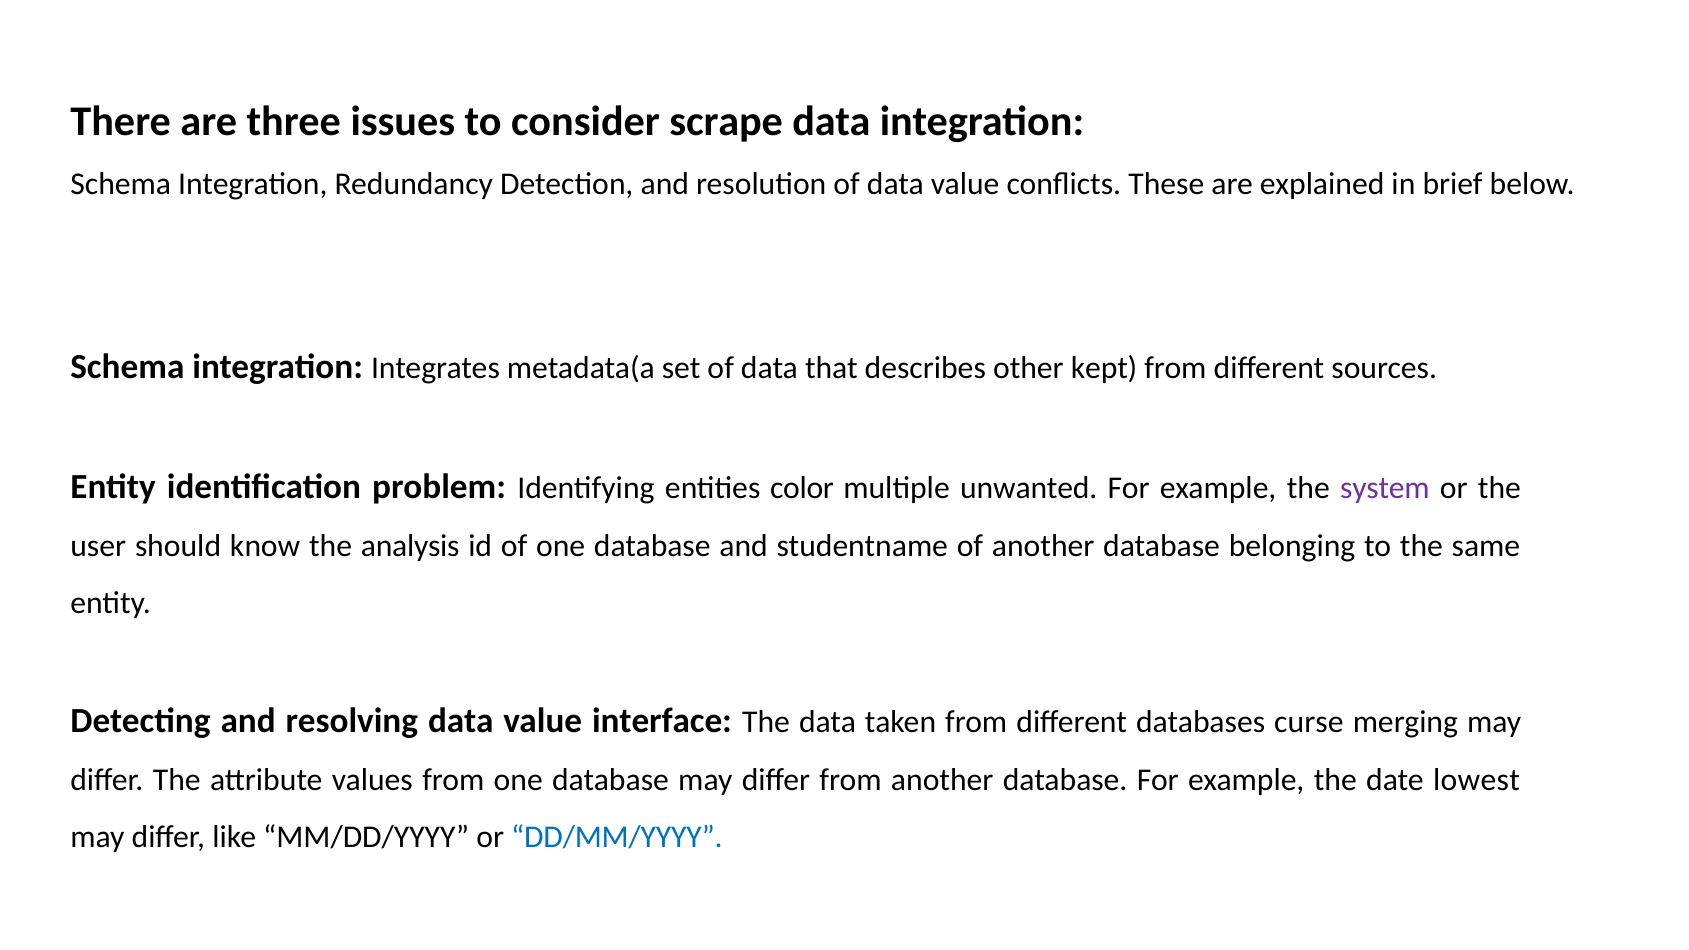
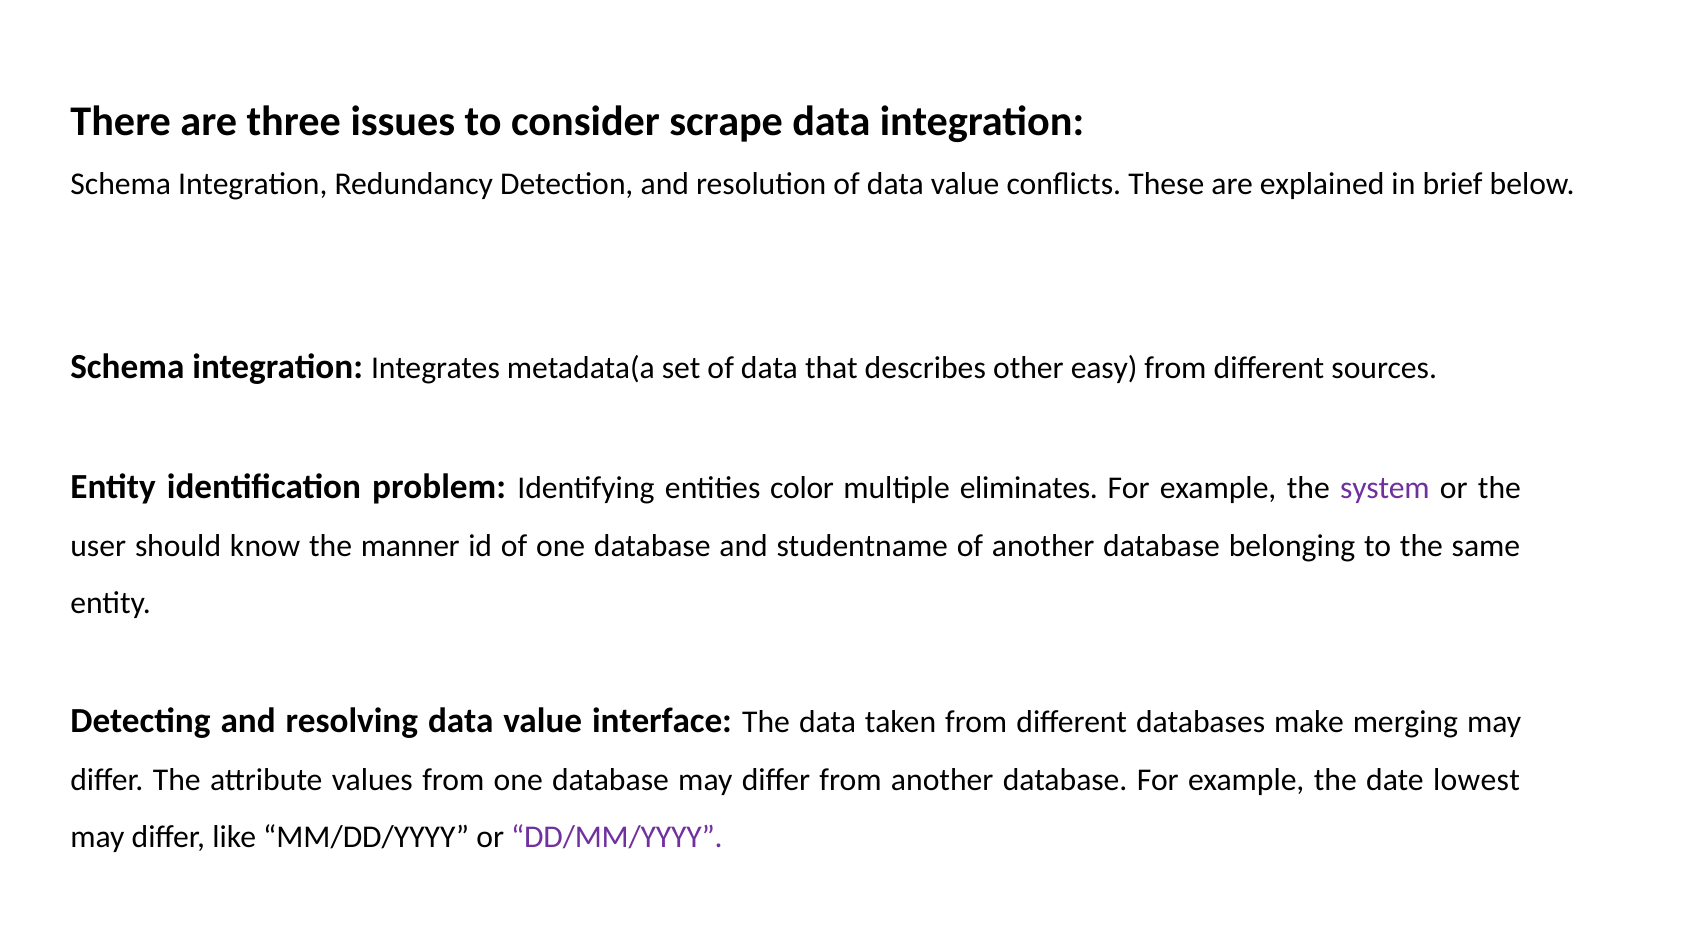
kept: kept -> easy
unwanted: unwanted -> eliminates
analysis: analysis -> manner
curse: curse -> make
DD/MM/YYYY colour: blue -> purple
